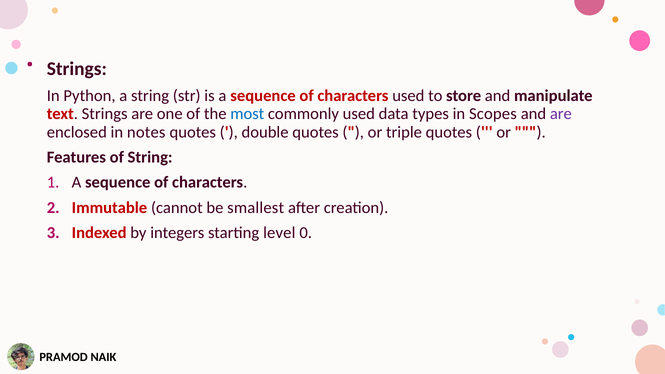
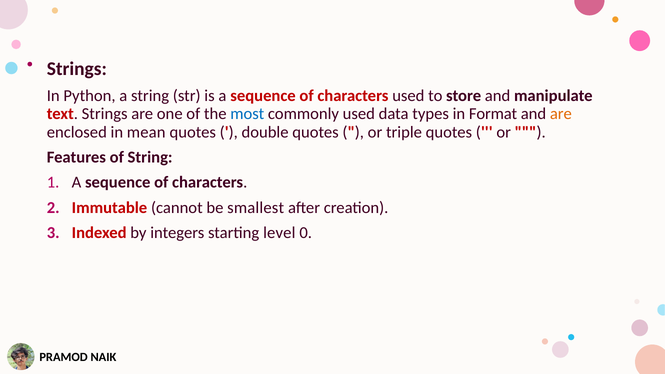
Scopes: Scopes -> Format
are at (561, 114) colour: purple -> orange
notes: notes -> mean
